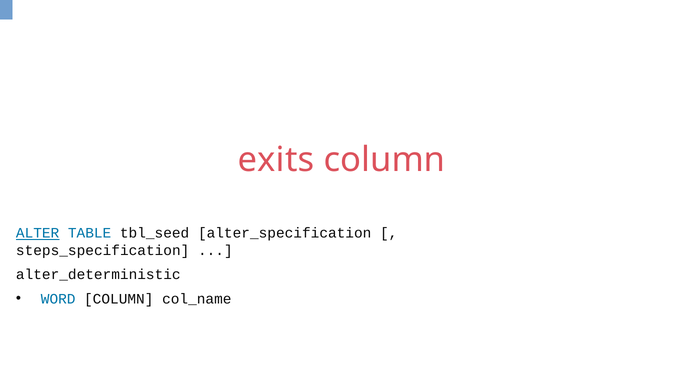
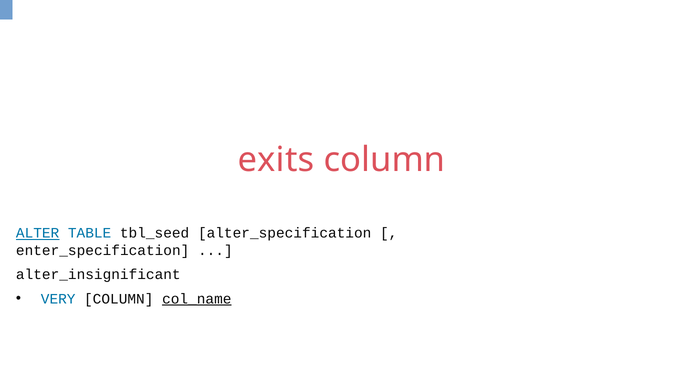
steps_specification: steps_specification -> enter_specification
alter_deterministic: alter_deterministic -> alter_insignificant
WORD: WORD -> VERY
col_name underline: none -> present
